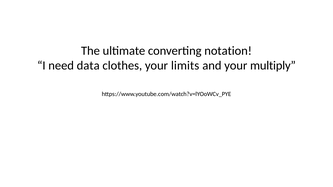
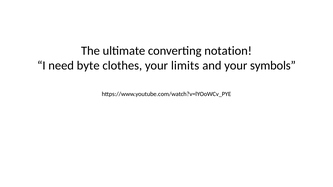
data: data -> byte
multiply: multiply -> symbols
